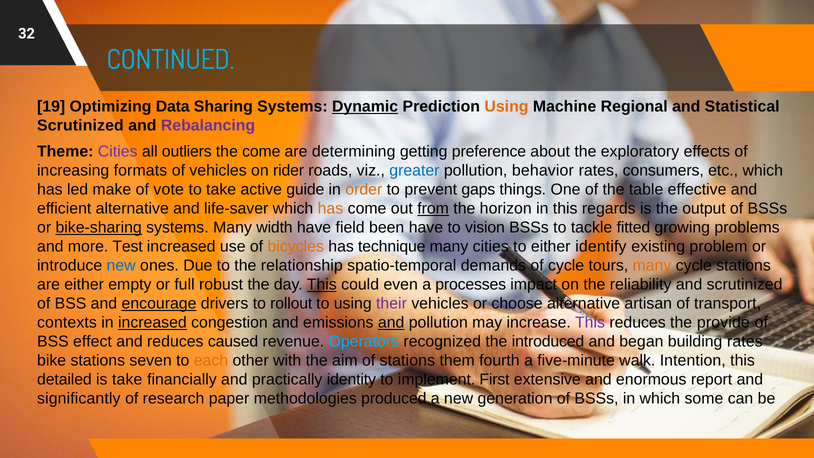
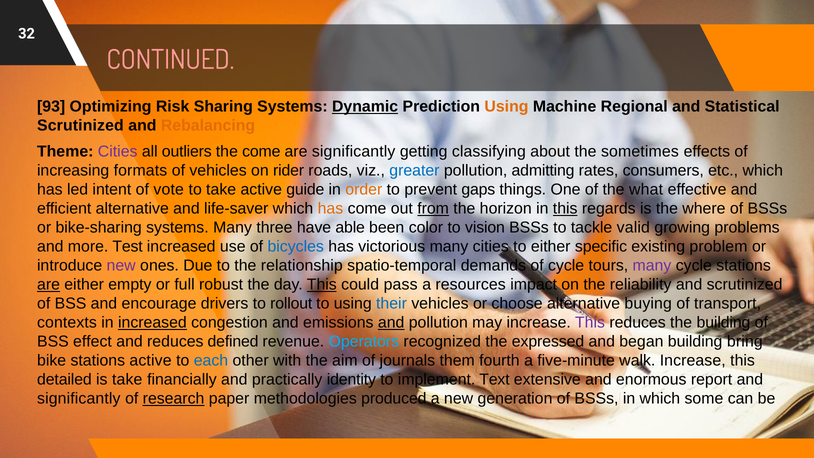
CONTINUED colour: light blue -> pink
19: 19 -> 93
Data: Data -> Risk
Rebalancing colour: purple -> orange
are determining: determining -> significantly
preference: preference -> classifying
exploratory: exploratory -> sometimes
behavior: behavior -> admitting
make: make -> intent
table: table -> what
this at (565, 208) underline: none -> present
output: output -> where
bike-sharing underline: present -> none
width: width -> three
field: field -> able
been have: have -> color
fitted: fitted -> valid
bicycles colour: orange -> blue
technique: technique -> victorious
identify: identify -> specific
new at (121, 265) colour: blue -> purple
many at (652, 265) colour: orange -> purple
are at (49, 284) underline: none -> present
even: even -> pass
processes: processes -> resources
encourage underline: present -> none
their colour: purple -> blue
artisan: artisan -> buying
the provide: provide -> building
caused: caused -> defined
introduced: introduced -> expressed
building rates: rates -> bring
stations seven: seven -> active
each colour: orange -> blue
of stations: stations -> journals
walk Intention: Intention -> Increase
First: First -> Text
research underline: none -> present
